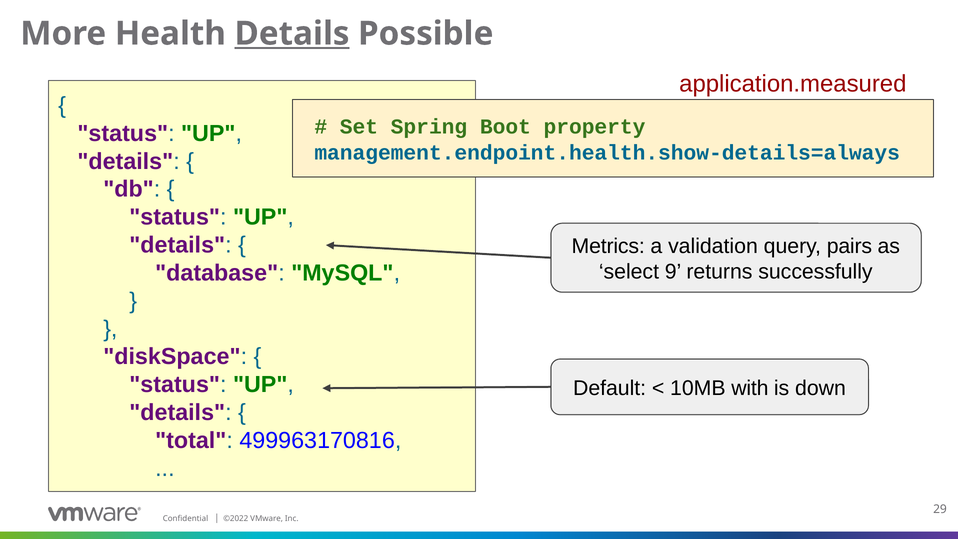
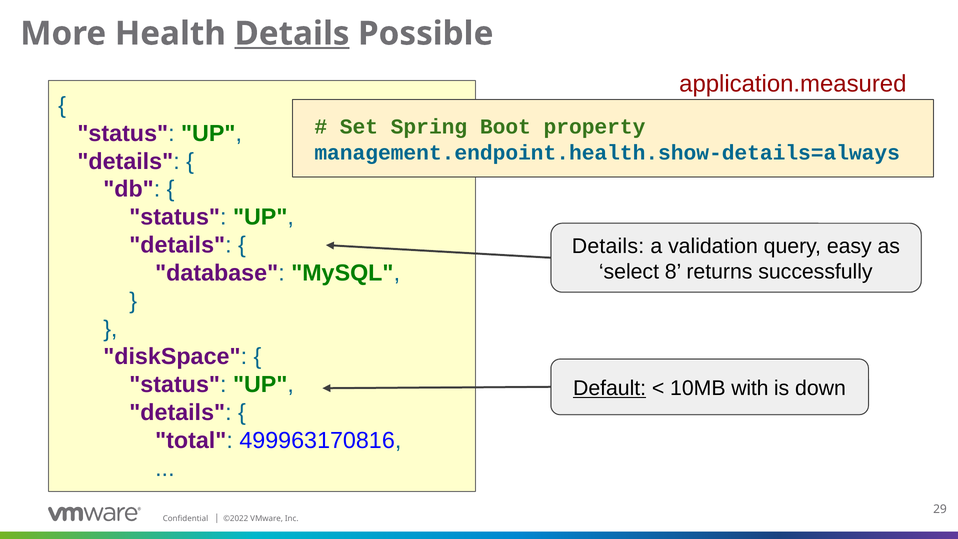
Metrics at (608, 246): Metrics -> Details
pairs: pairs -> easy
9: 9 -> 8
Default underline: none -> present
